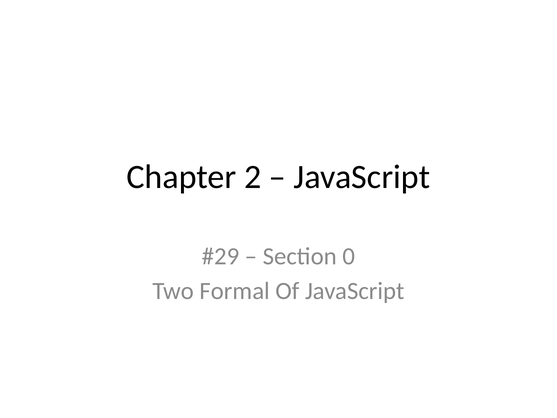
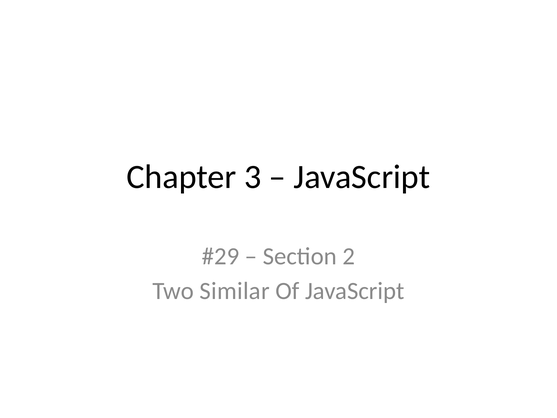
2: 2 -> 3
0: 0 -> 2
Formal: Formal -> Similar
